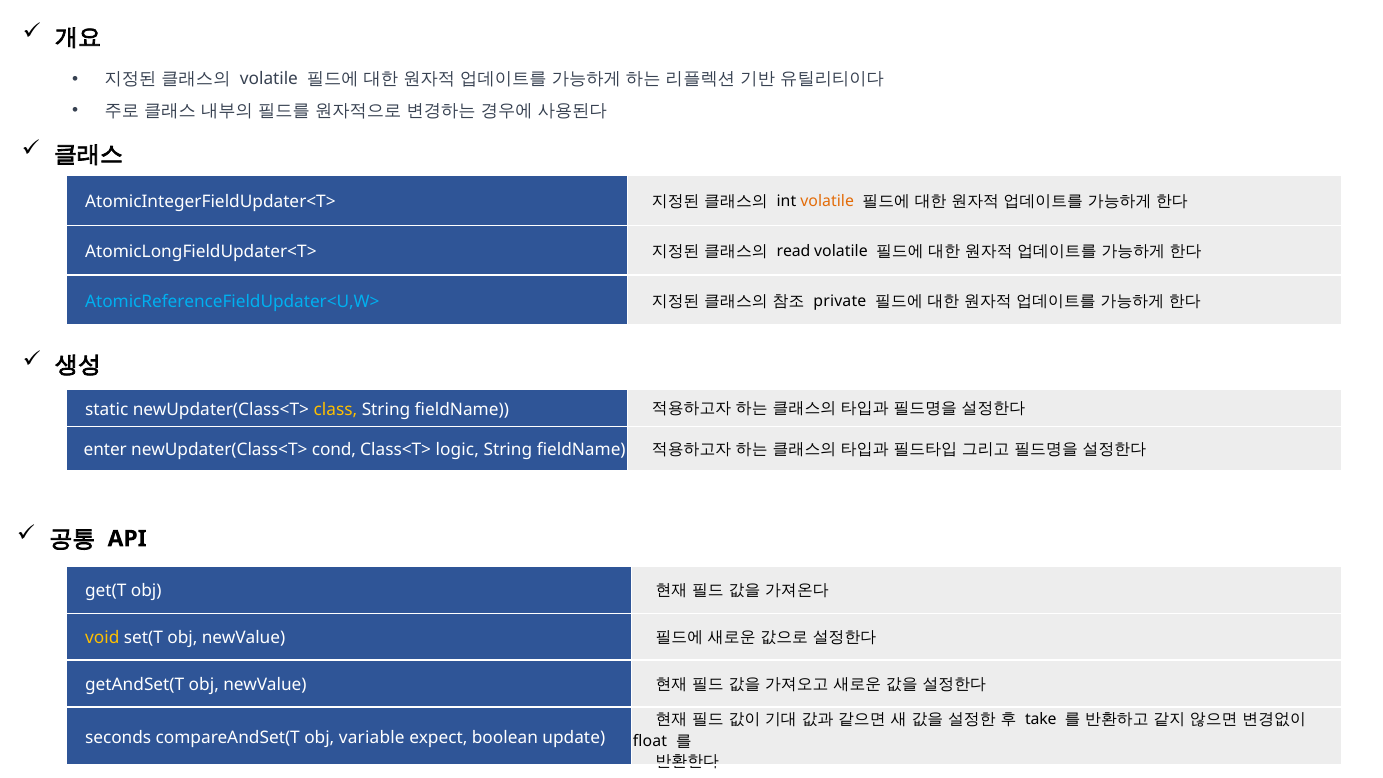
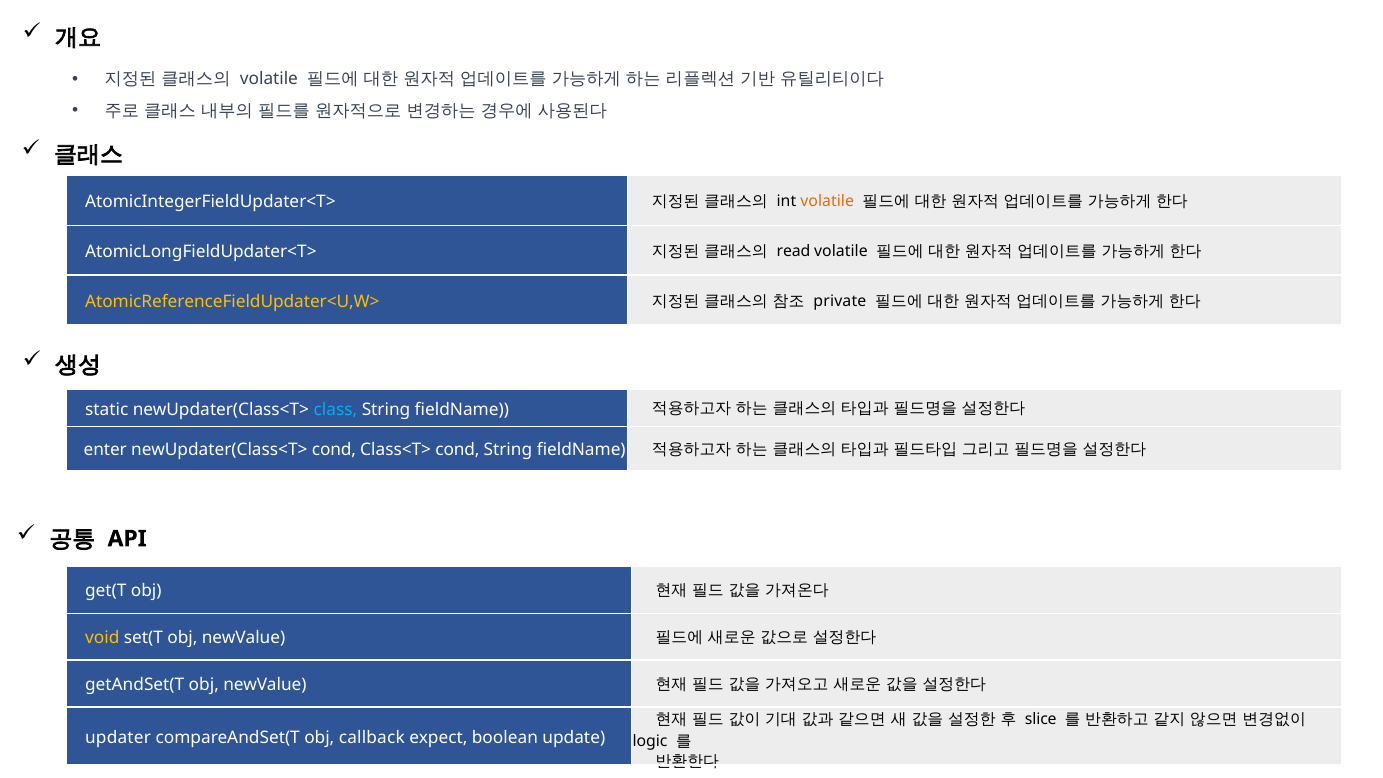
AtomicReferenceFieldUpdater<U,W> colour: light blue -> yellow
class colour: yellow -> light blue
Class<T> logic: logic -> cond
take: take -> slice
seconds: seconds -> updater
variable: variable -> callback
float: float -> logic
